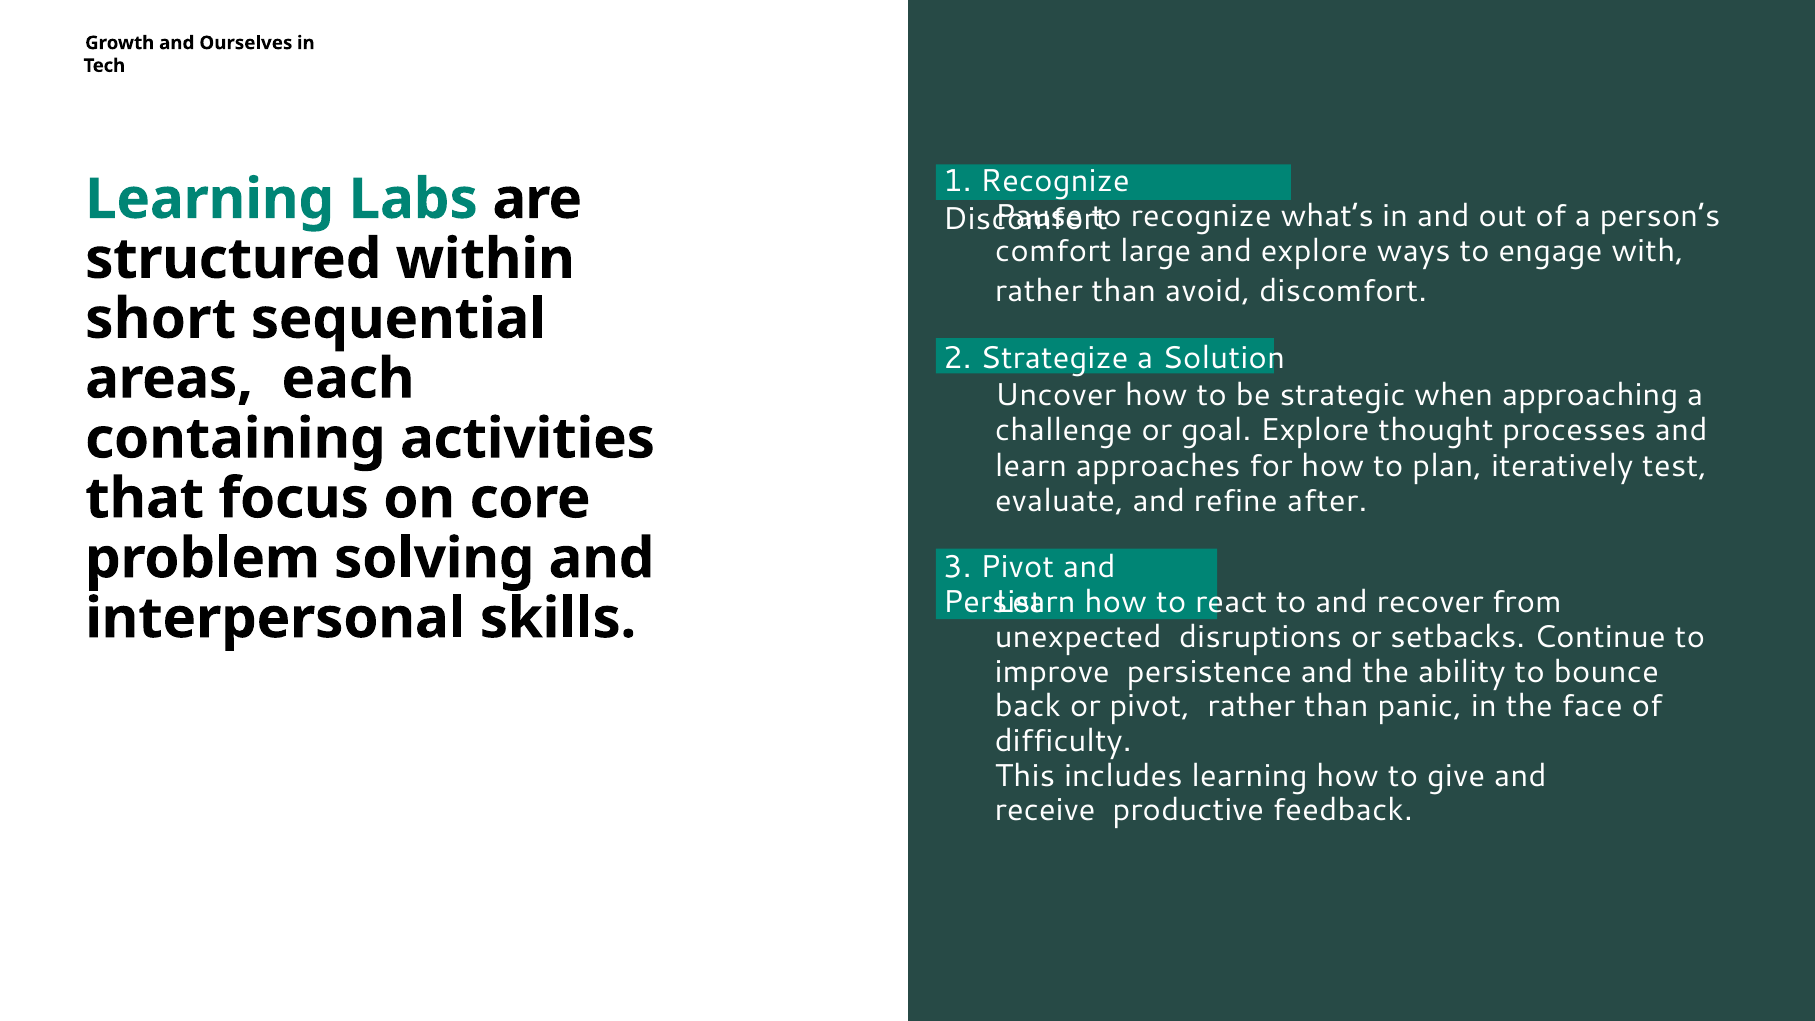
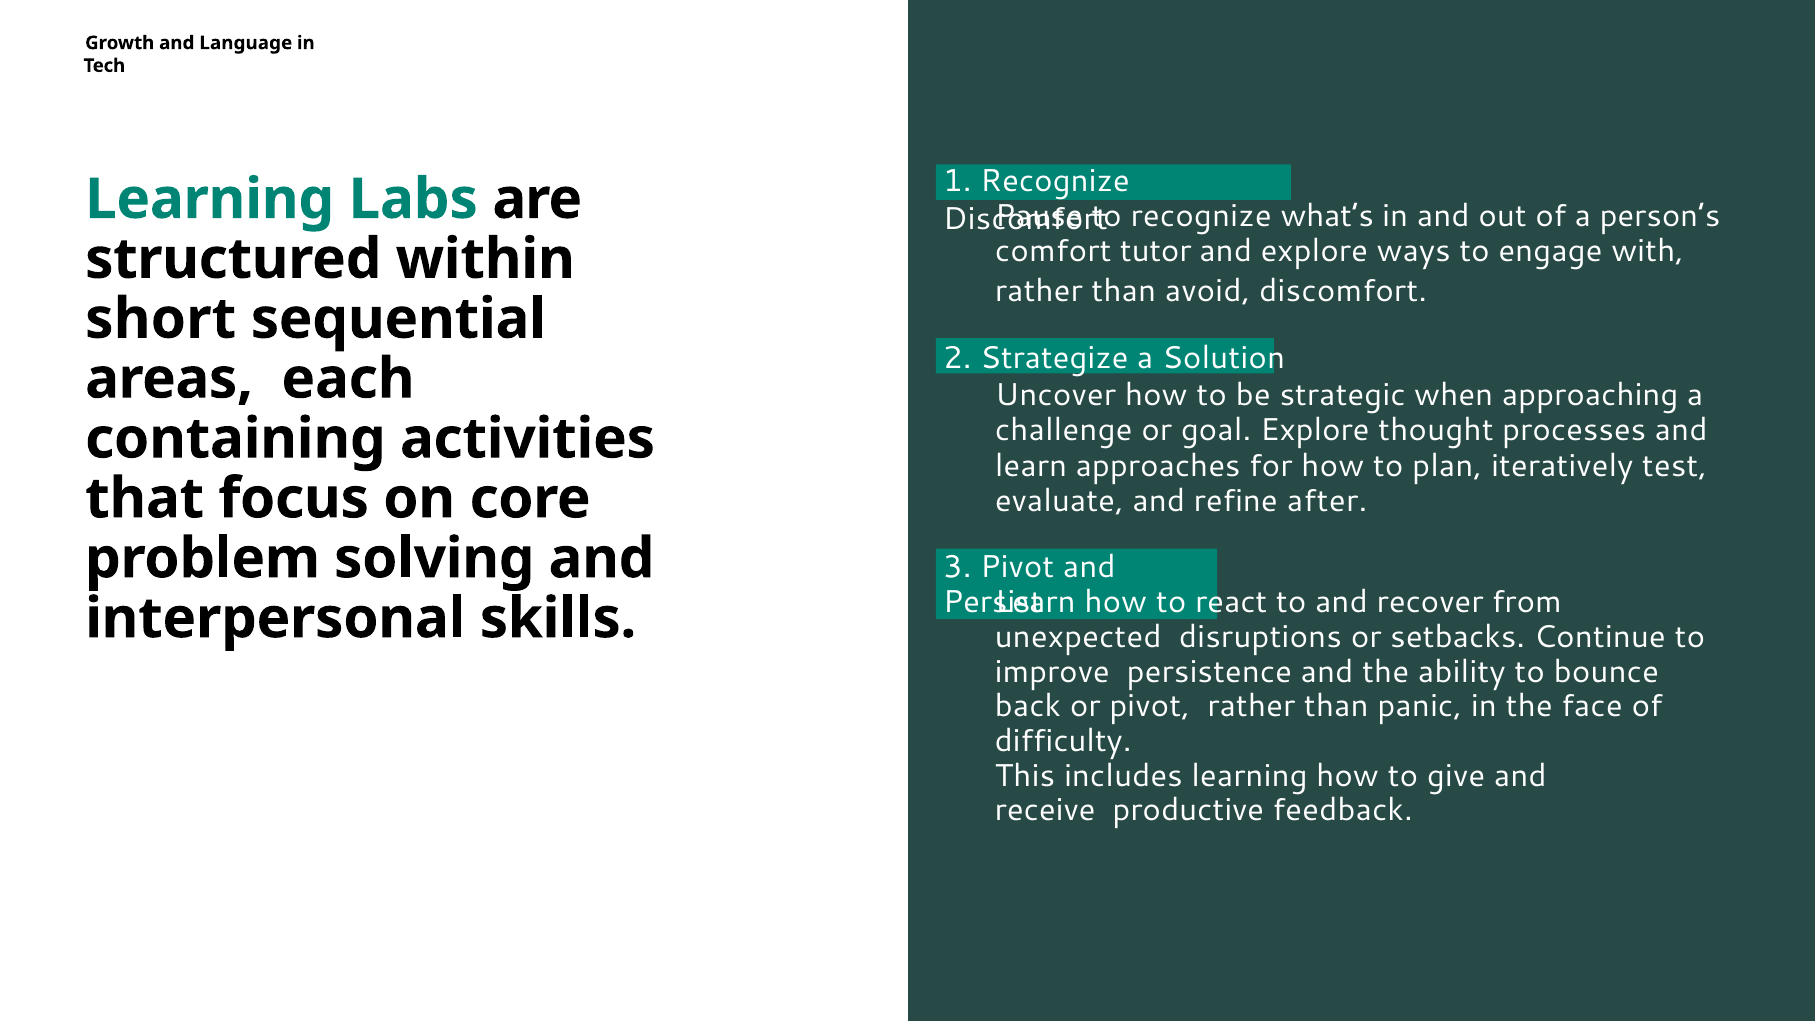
Ourselves: Ourselves -> Language
large: large -> tutor
